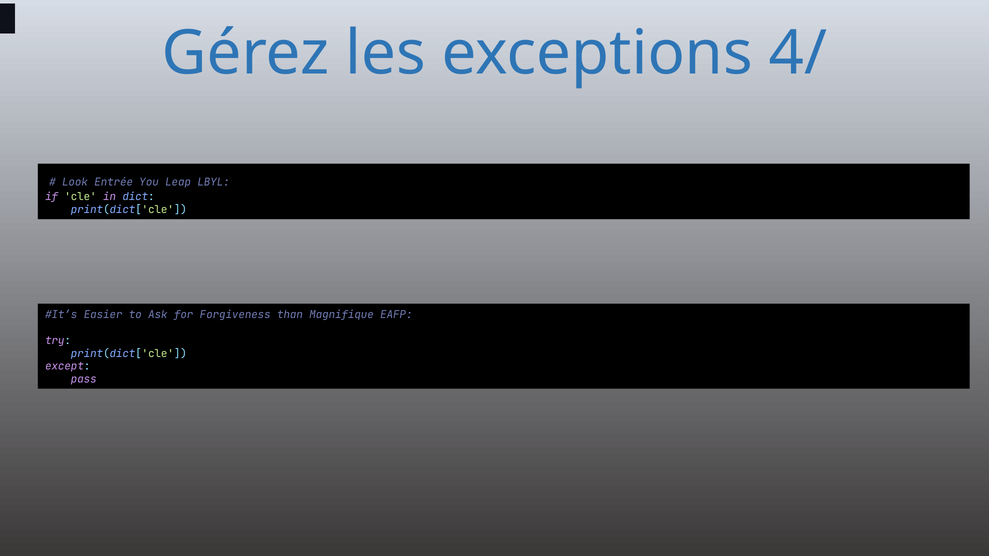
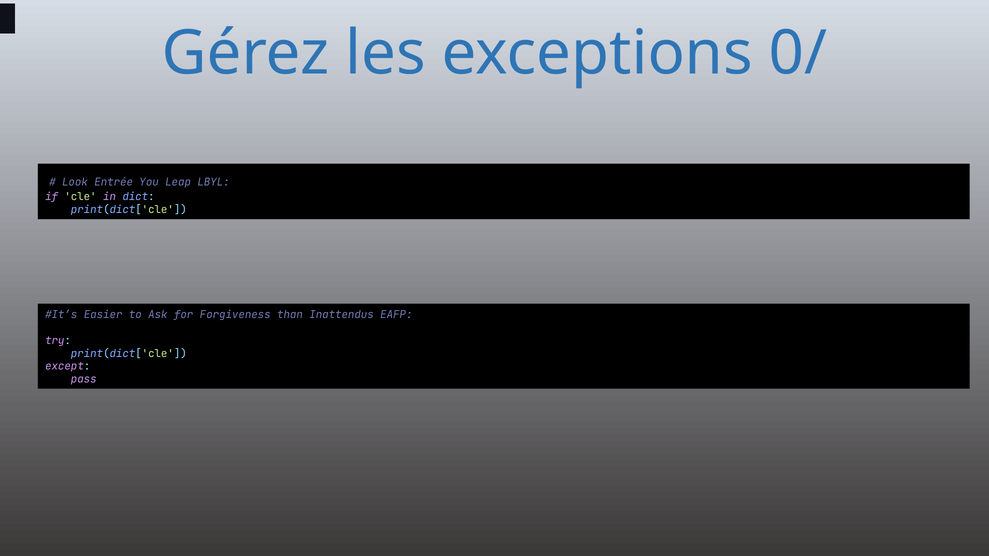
4/: 4/ -> 0/
Magnifique: Magnifique -> Inattendus
